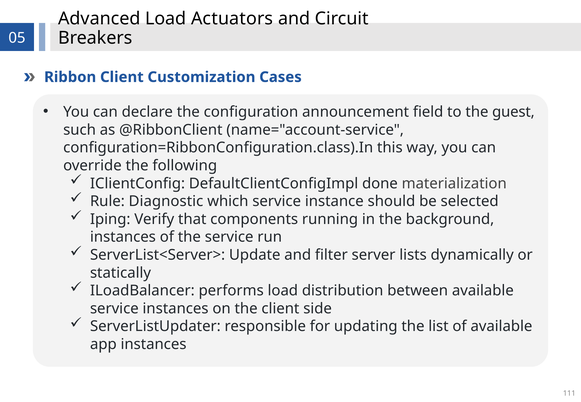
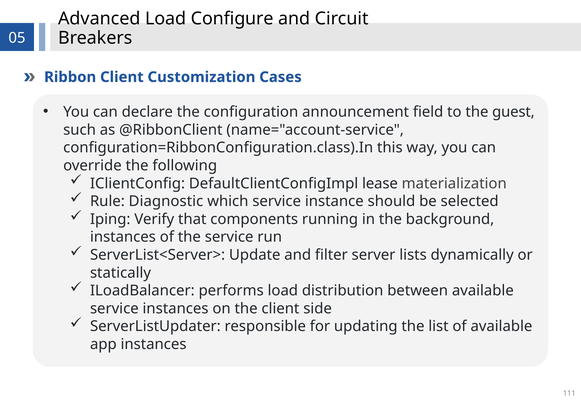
Actuators: Actuators -> Configure
done: done -> lease
